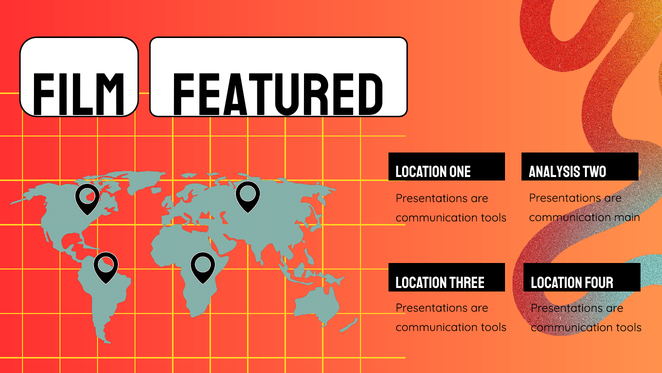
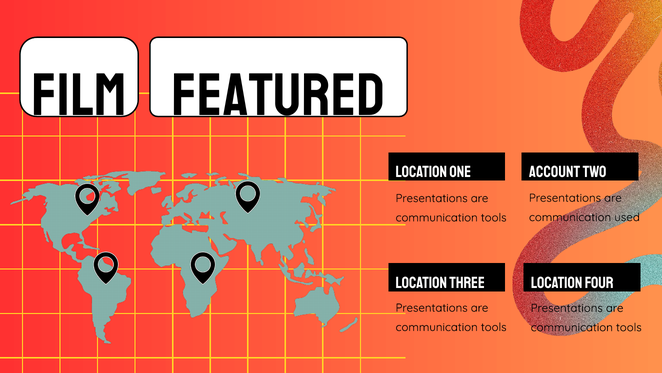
ANALYSIS: ANALYSIS -> ACCOUNT
main: main -> used
